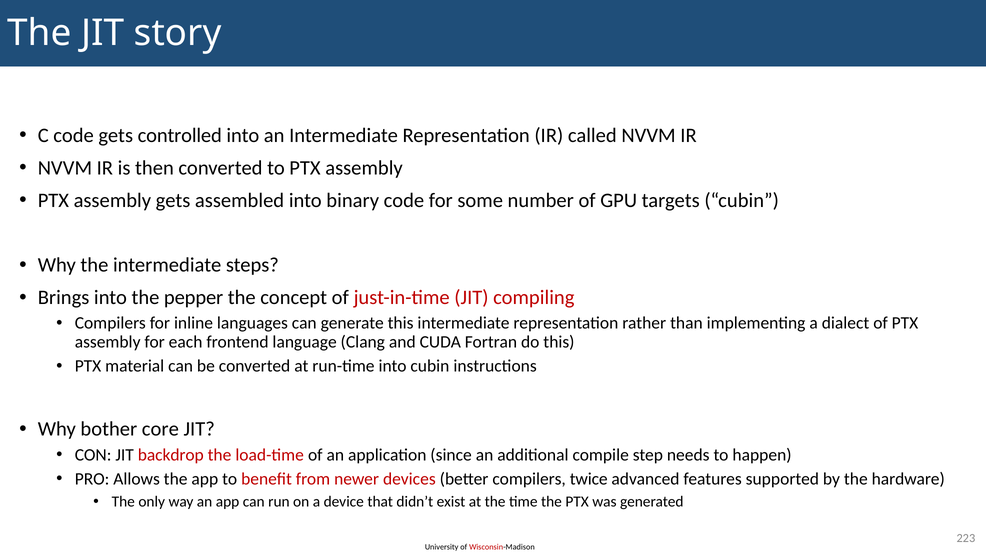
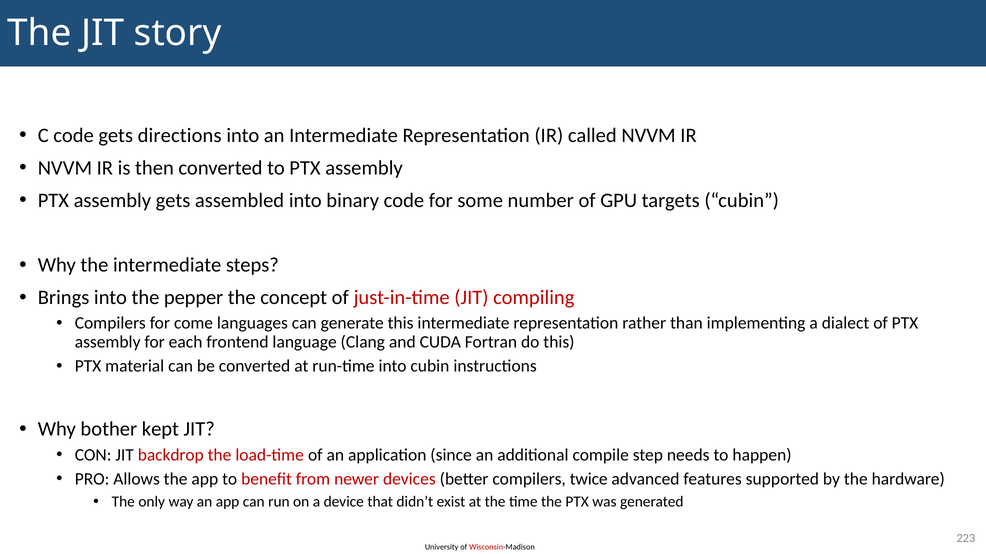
controlled: controlled -> directions
inline: inline -> come
core: core -> kept
